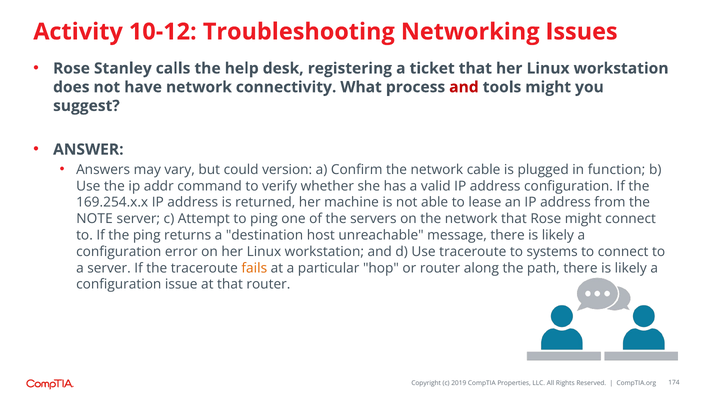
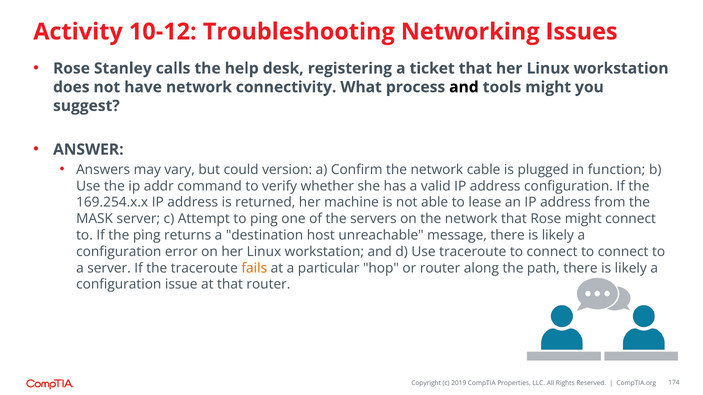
and at (464, 87) colour: red -> black
NOTE: NOTE -> MASK
traceroute to systems: systems -> connect
